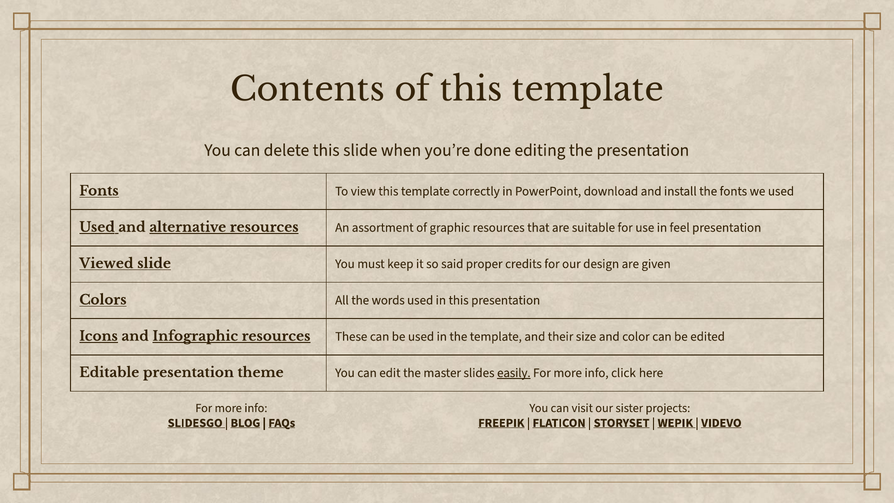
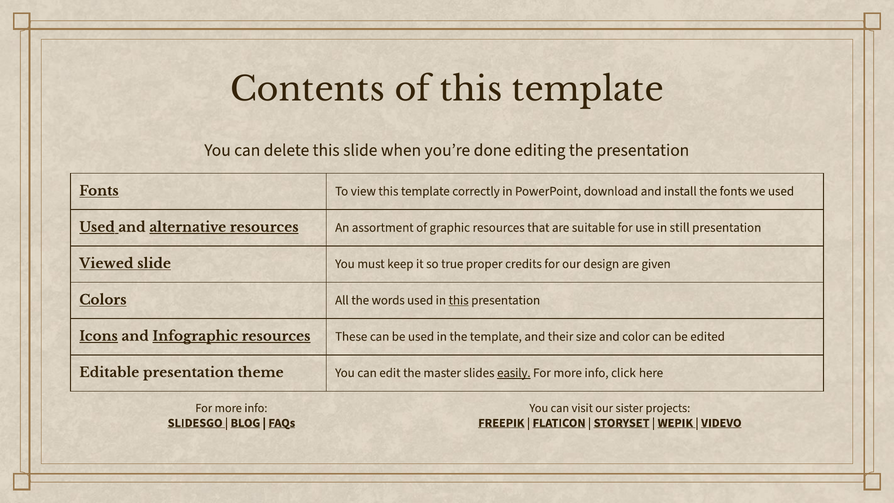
feel: feel -> still
said: said -> true
this at (459, 300) underline: none -> present
